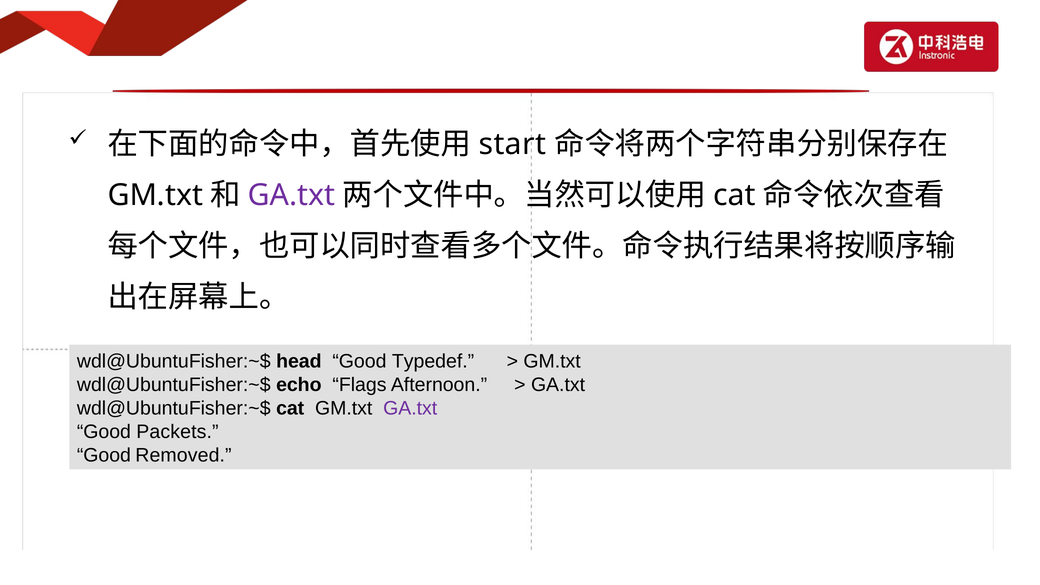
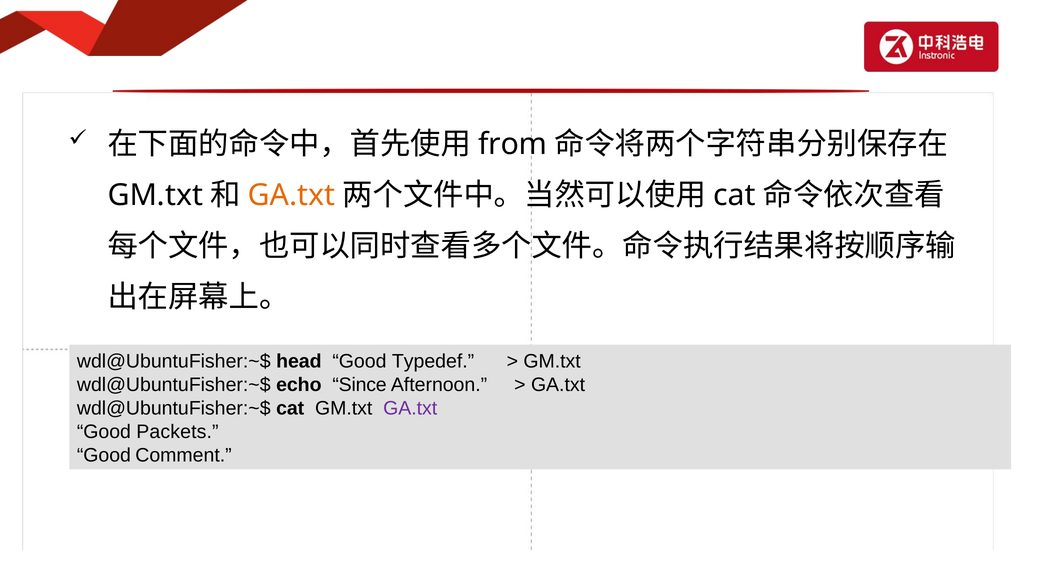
start: start -> from
GA.txt at (292, 195) colour: purple -> orange
Flags: Flags -> Since
Removed: Removed -> Comment
